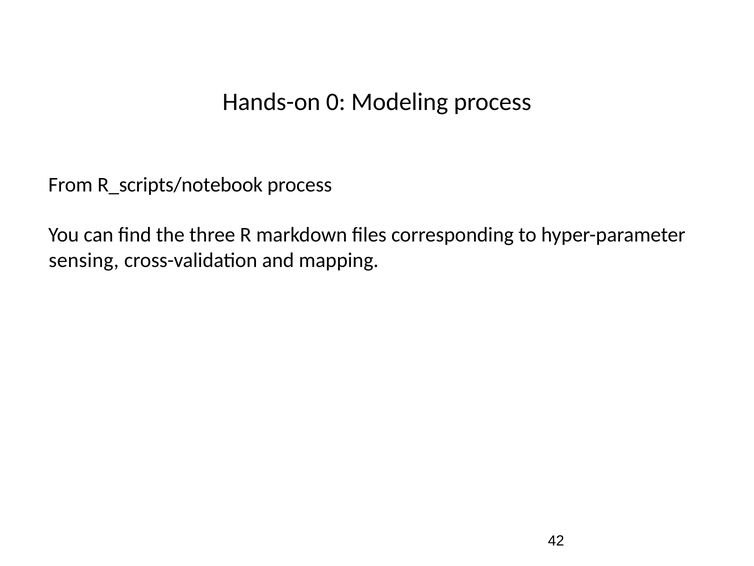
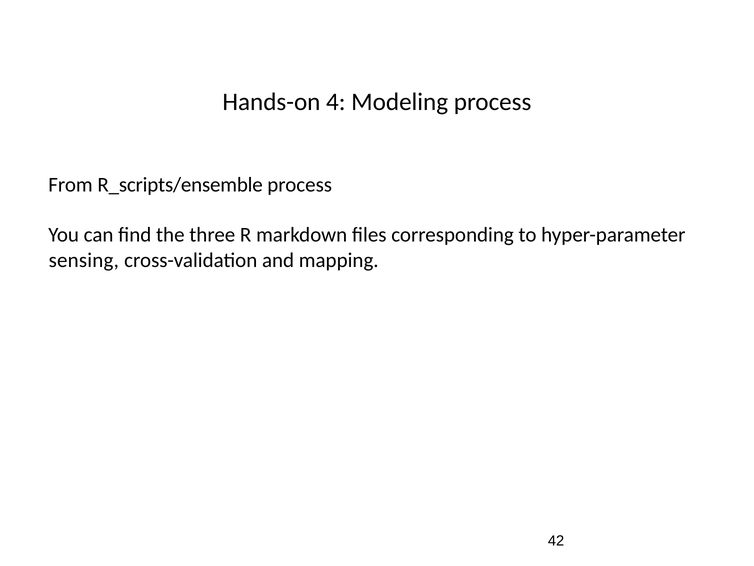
0: 0 -> 4
R_scripts/notebook: R_scripts/notebook -> R_scripts/ensemble
